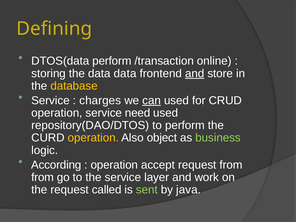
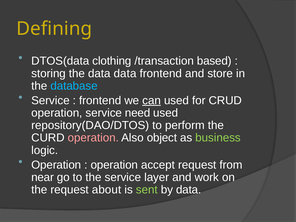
DTOS(data perform: perform -> clothing
online: online -> based
and at (195, 73) underline: present -> none
database colour: yellow -> light blue
charges at (100, 100): charges -> frontend
operation at (93, 138) colour: yellow -> pink
According at (56, 165): According -> Operation
from at (43, 177): from -> near
called: called -> about
by java: java -> data
